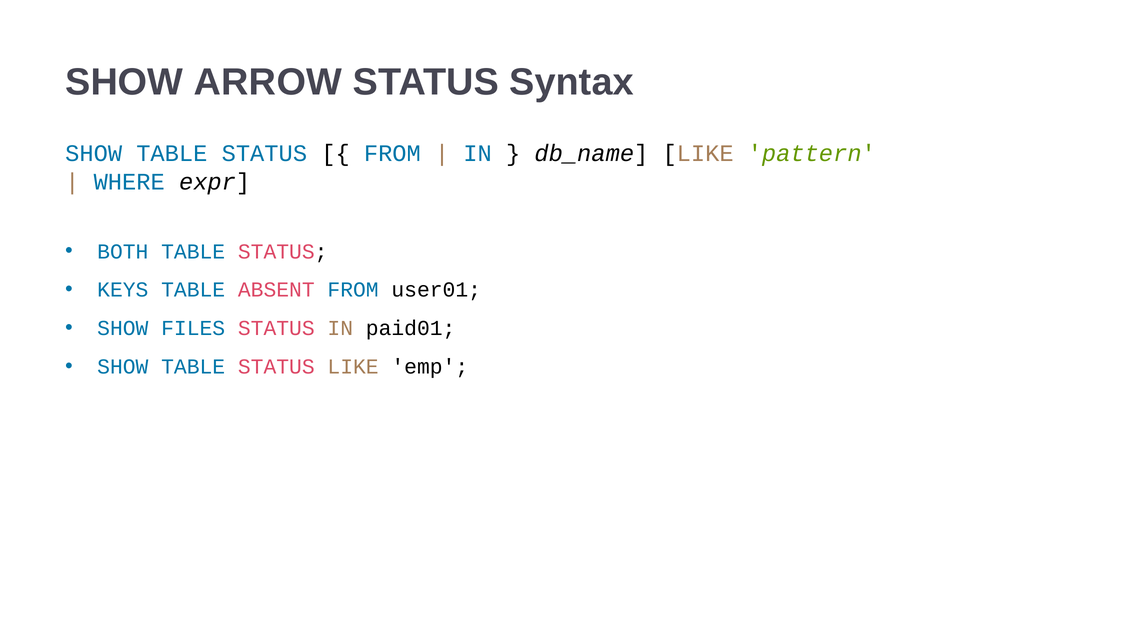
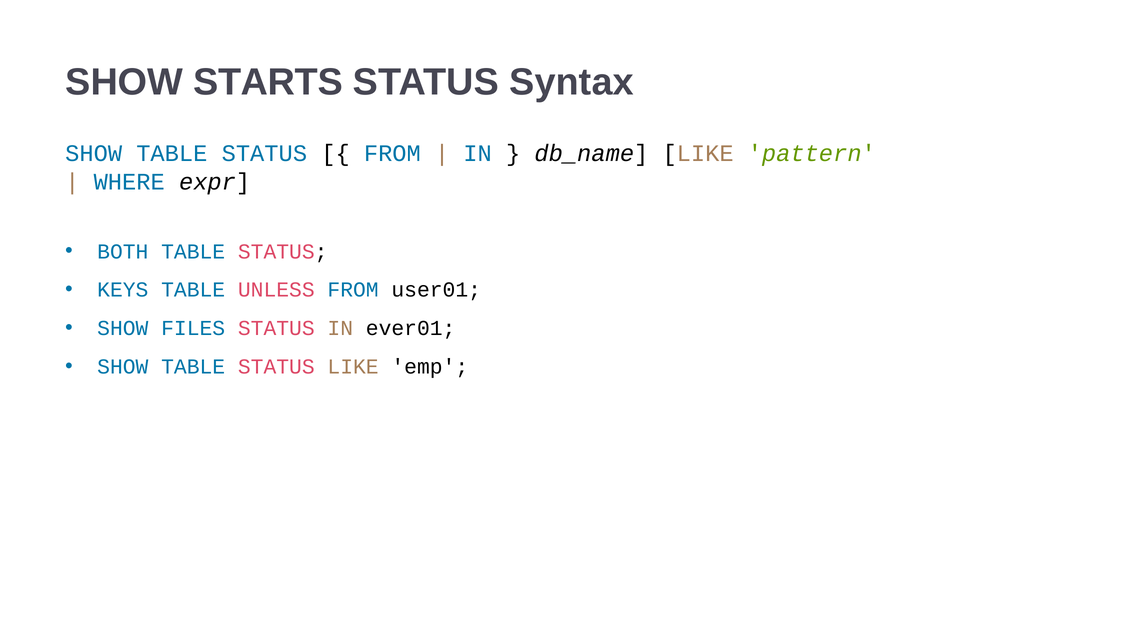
ARROW: ARROW -> STARTS
ABSENT: ABSENT -> UNLESS
paid01: paid01 -> ever01
